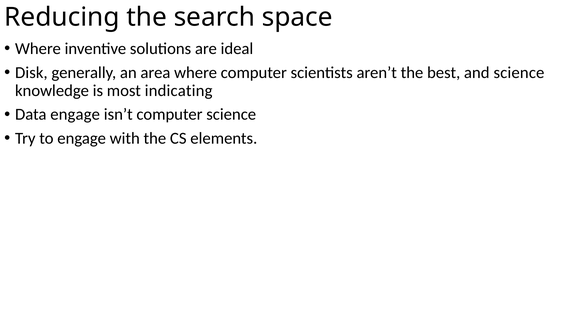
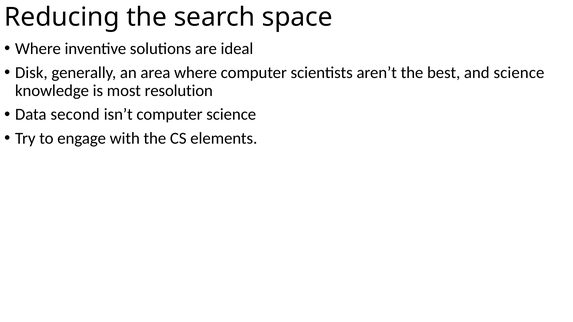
indicating: indicating -> resolution
Data engage: engage -> second
